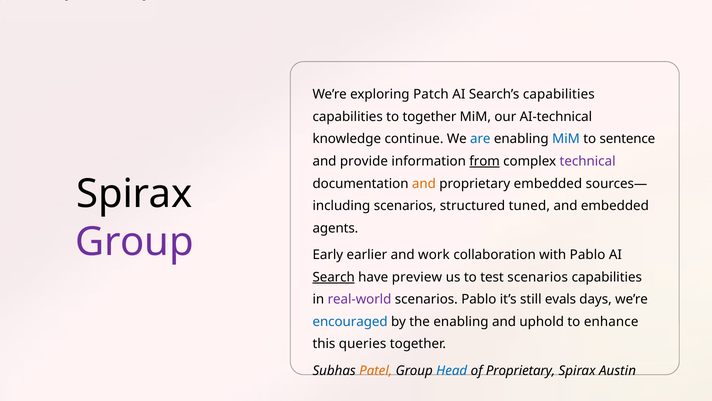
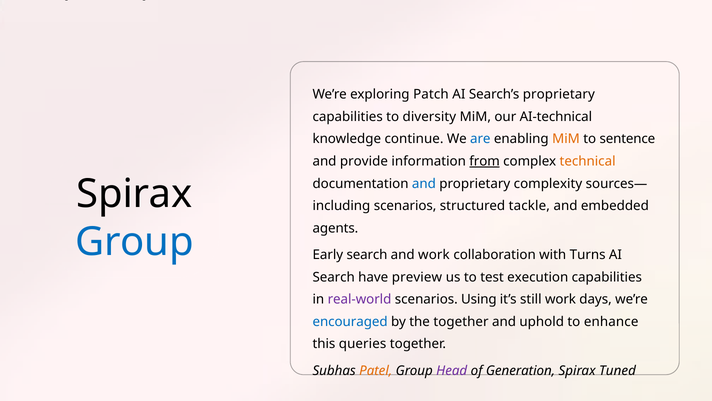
Search’s capabilities: capabilities -> proprietary
to together: together -> diversity
MiM at (566, 139) colour: blue -> orange
technical colour: purple -> orange
and at (424, 183) colour: orange -> blue
proprietary embedded: embedded -> complexity
tuned: tuned -> tackle
Group at (134, 242) colour: purple -> blue
Early earlier: earlier -> search
with Pablo: Pablo -> Turns
Search at (334, 277) underline: present -> none
test scenarios: scenarios -> execution
scenarios Pablo: Pablo -> Using
still evals: evals -> work
the enabling: enabling -> together
Head colour: blue -> purple
of Proprietary: Proprietary -> Generation
Austin: Austin -> Tuned
